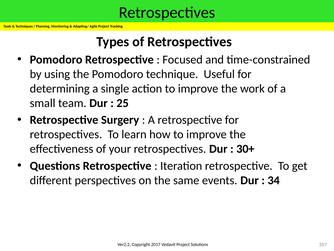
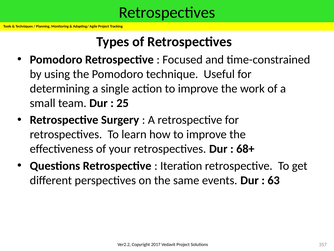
30+: 30+ -> 68+
34: 34 -> 63
